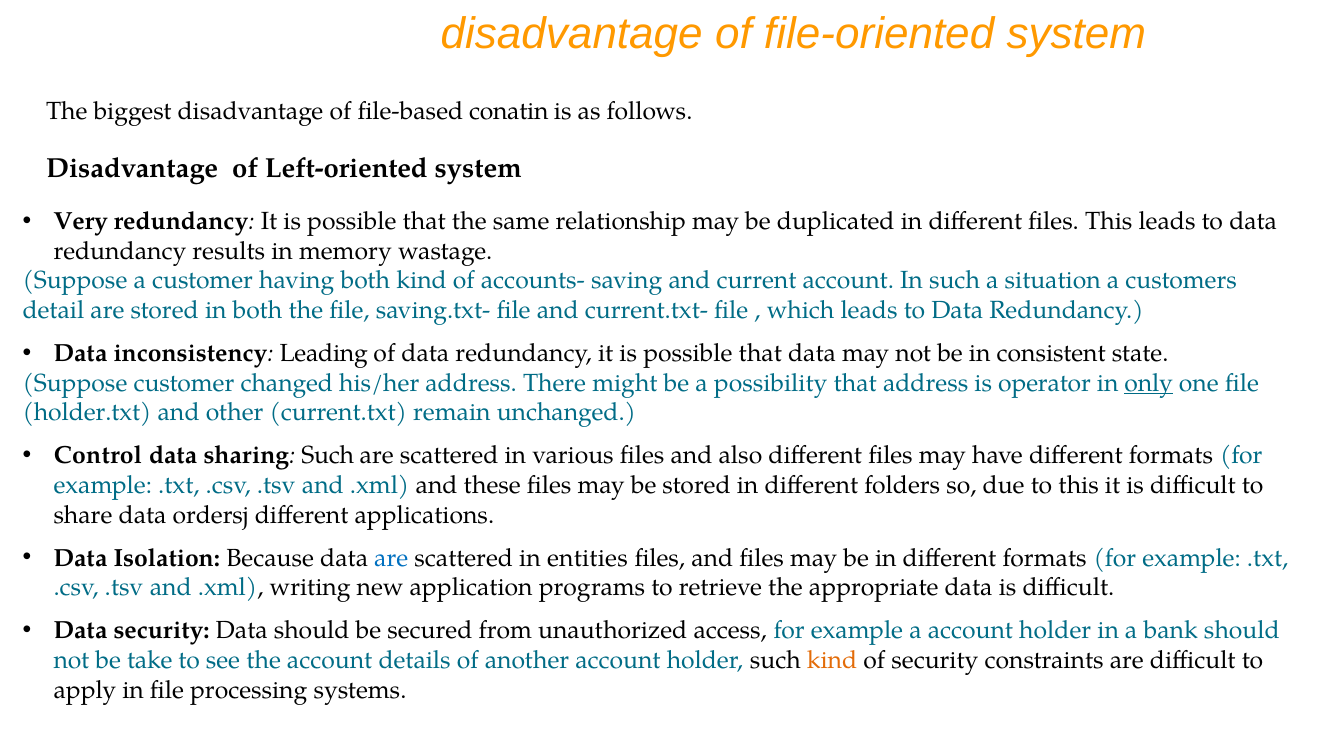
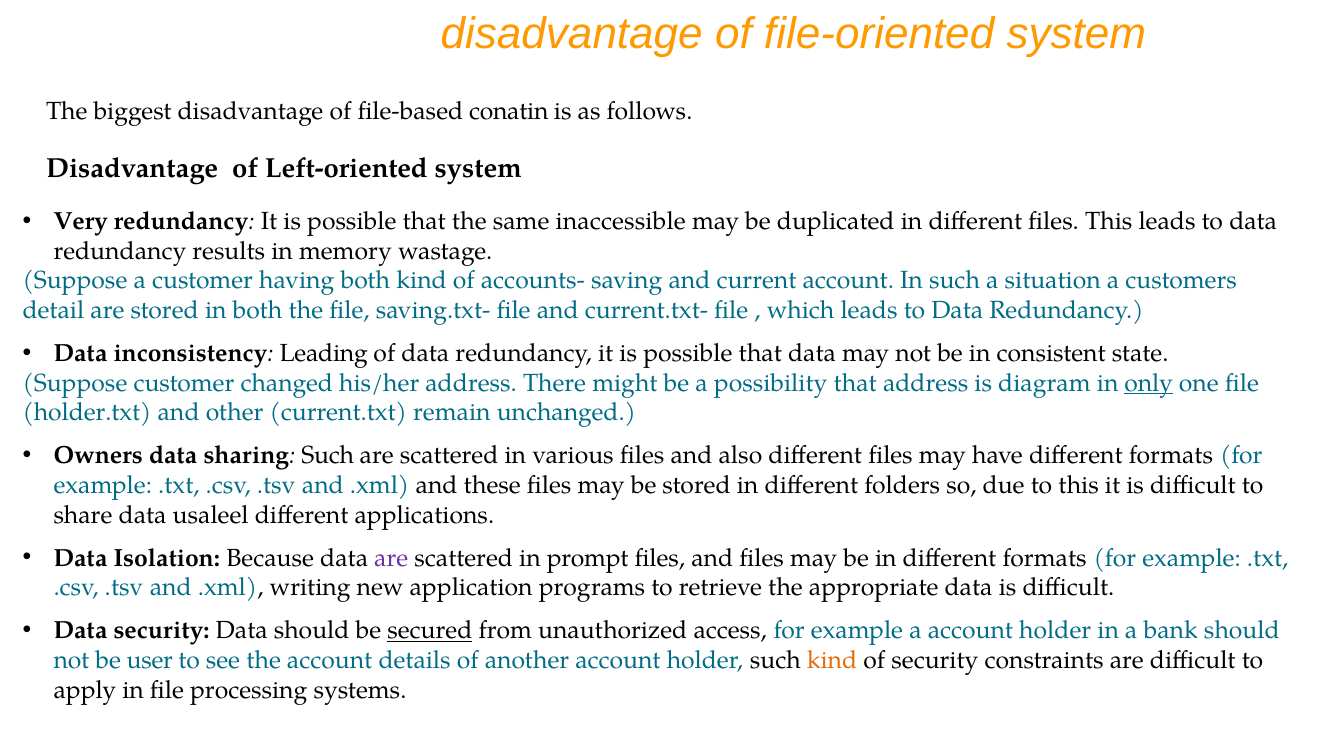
relationship: relationship -> inaccessible
operator: operator -> diagram
Control: Control -> Owners
ordersj: ordersj -> usaleel
are at (391, 558) colour: blue -> purple
entities: entities -> prompt
secured underline: none -> present
take: take -> user
